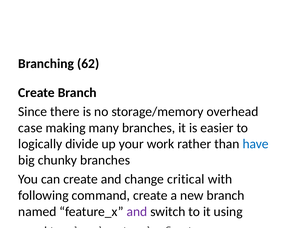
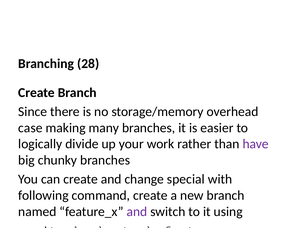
62: 62 -> 28
have colour: blue -> purple
critical: critical -> special
